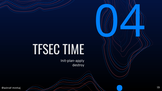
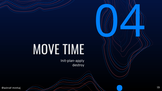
TFSEC: TFSEC -> MOVE
